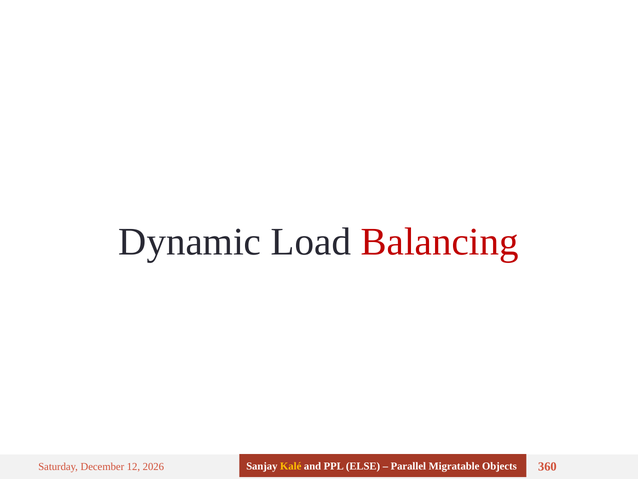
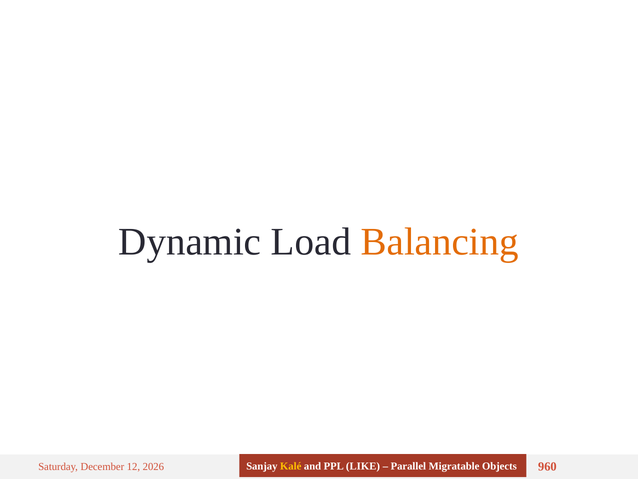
Balancing colour: red -> orange
ELSE: ELSE -> LIKE
360: 360 -> 960
